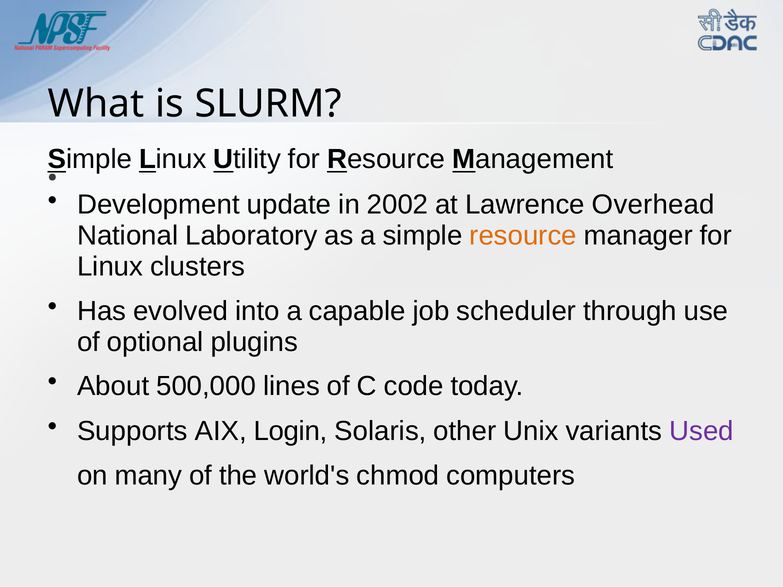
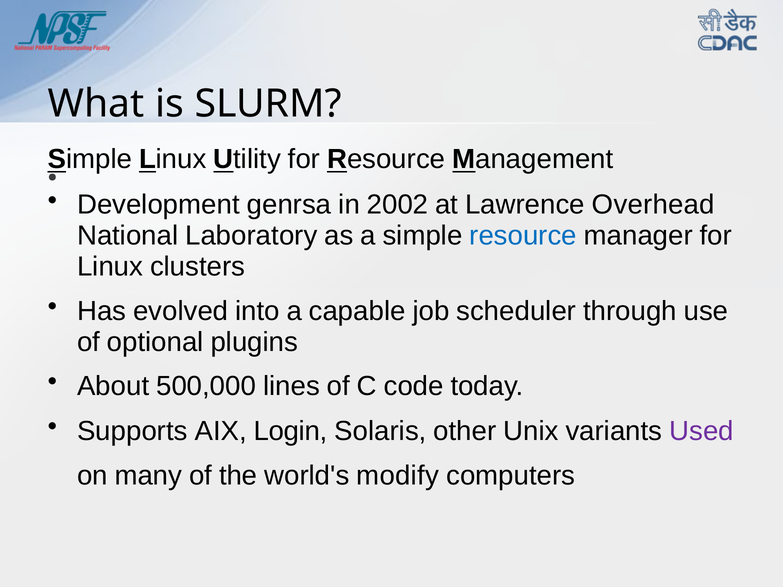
update: update -> genrsa
resource at (523, 236) colour: orange -> blue
chmod: chmod -> modify
